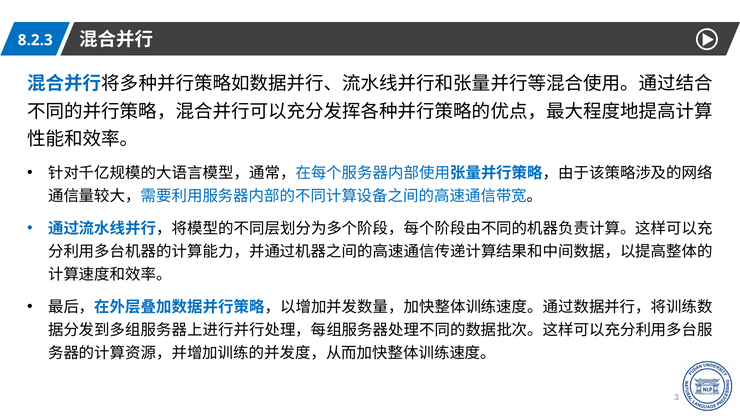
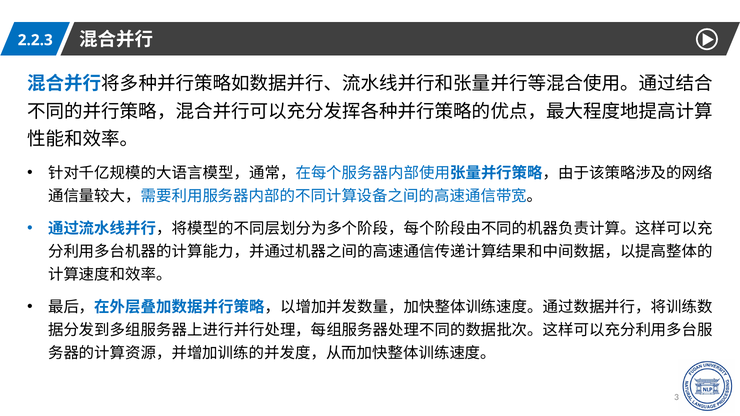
8.2.3: 8.2.3 -> 2.2.3
